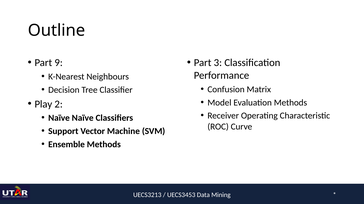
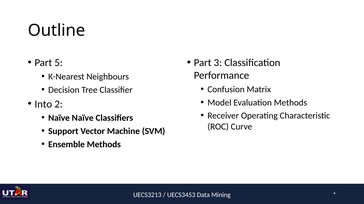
9: 9 -> 5
Play: Play -> Into
